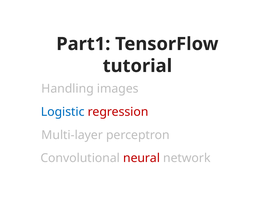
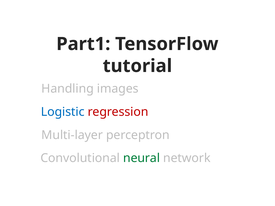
neural colour: red -> green
